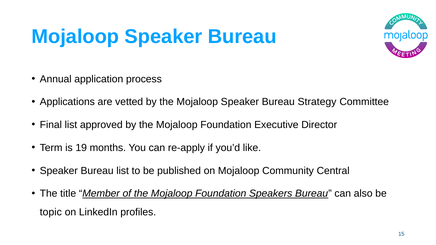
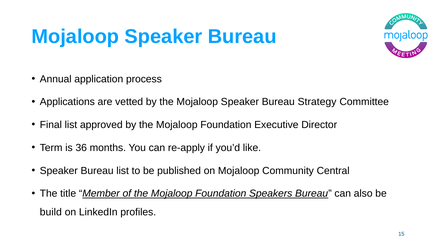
19: 19 -> 36
topic: topic -> build
